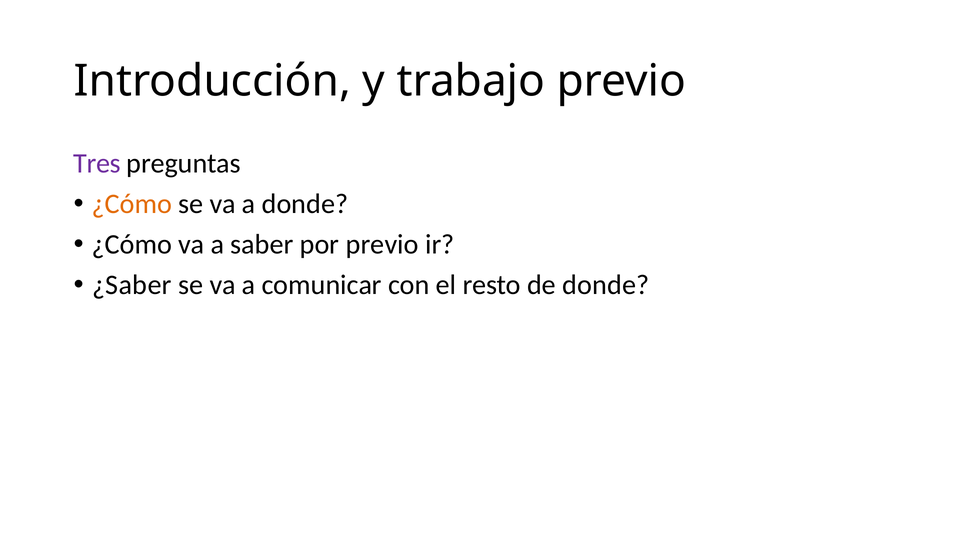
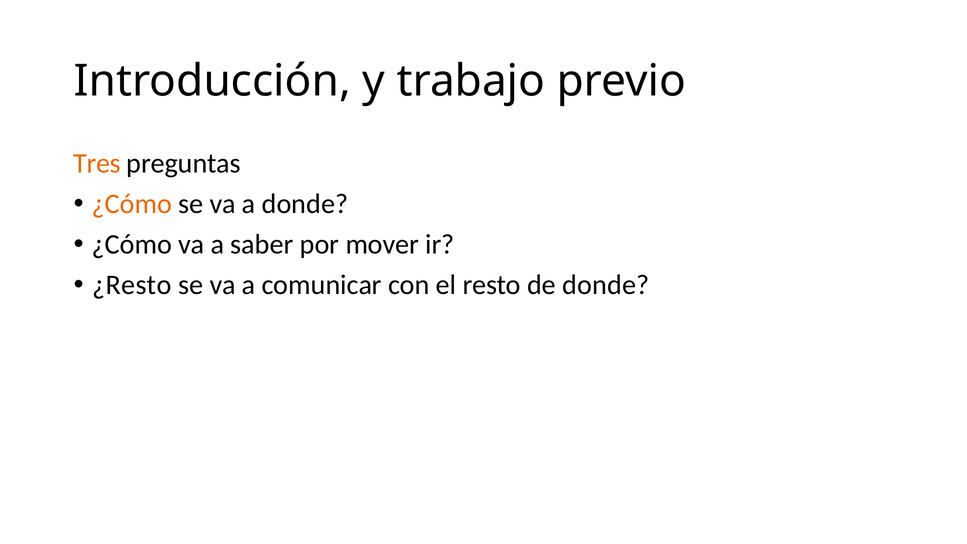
Tres colour: purple -> orange
por previo: previo -> mover
¿Saber: ¿Saber -> ¿Resto
